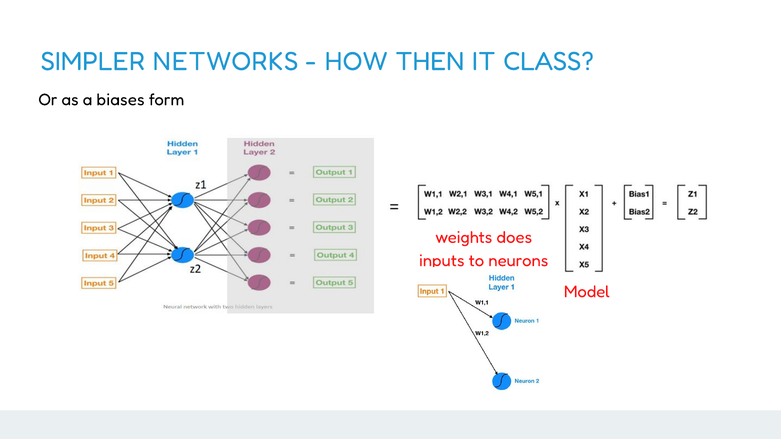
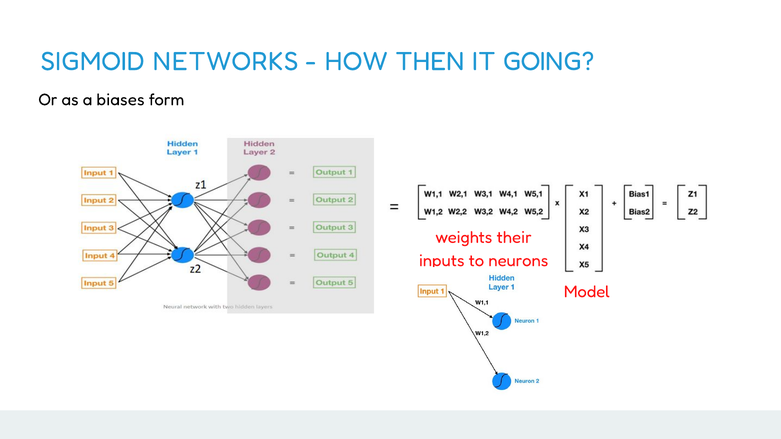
SIMPLER: SIMPLER -> SIGMOID
CLASS: CLASS -> GOING
does: does -> their
